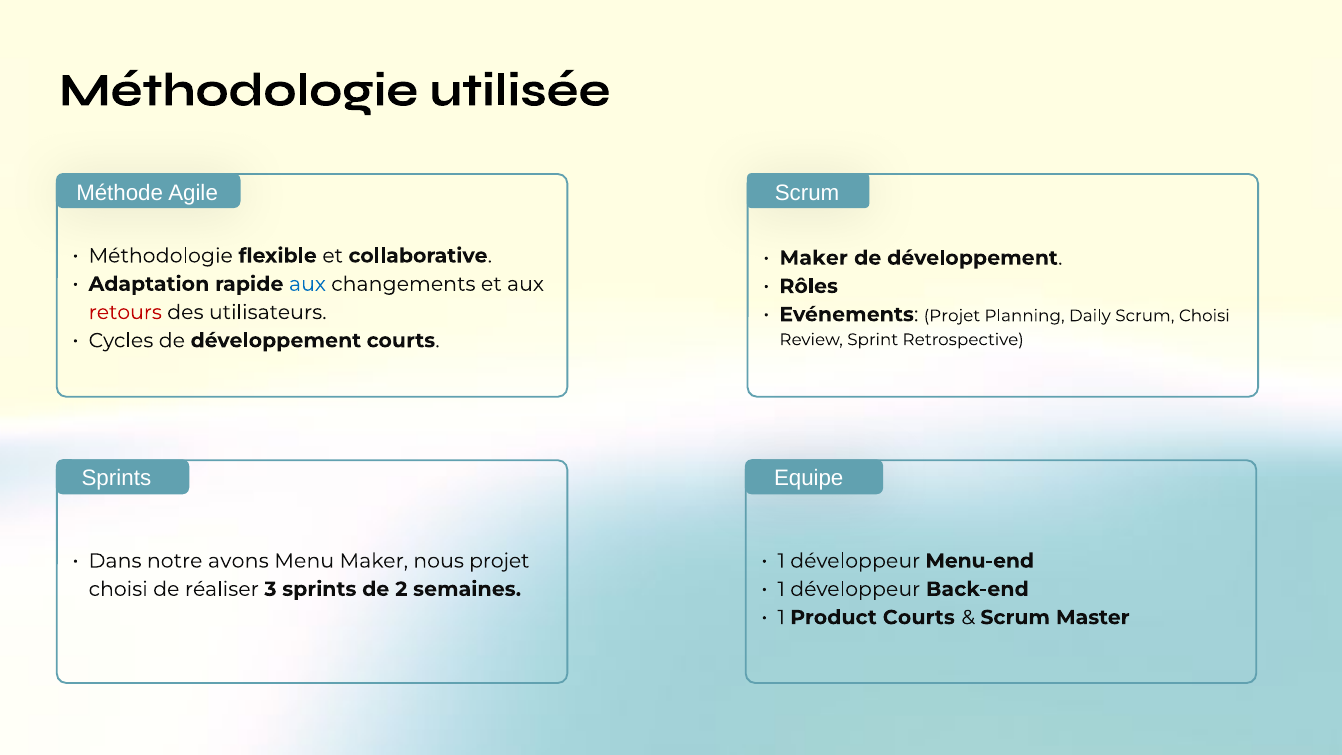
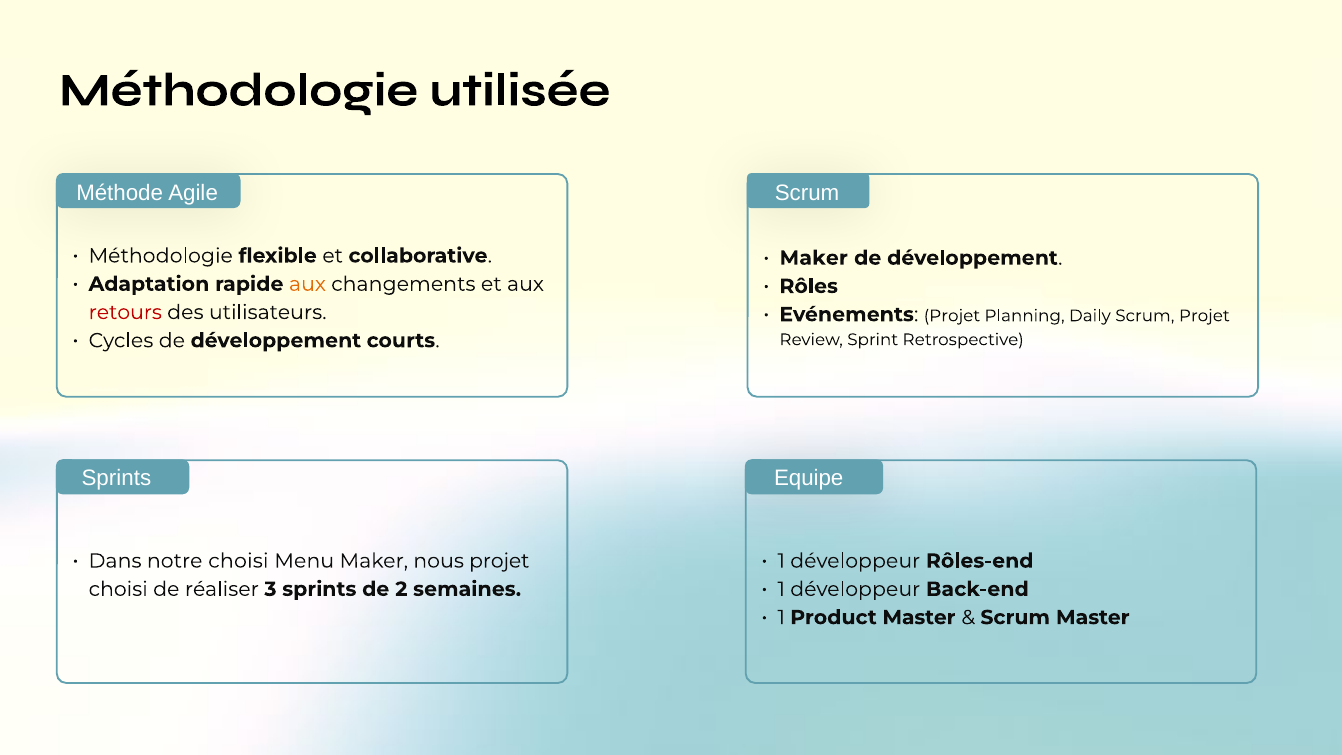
aux at (307, 284) colour: blue -> orange
Scrum Choisi: Choisi -> Projet
notre avons: avons -> choisi
Menu-end: Menu-end -> Rôles-end
Product Courts: Courts -> Master
